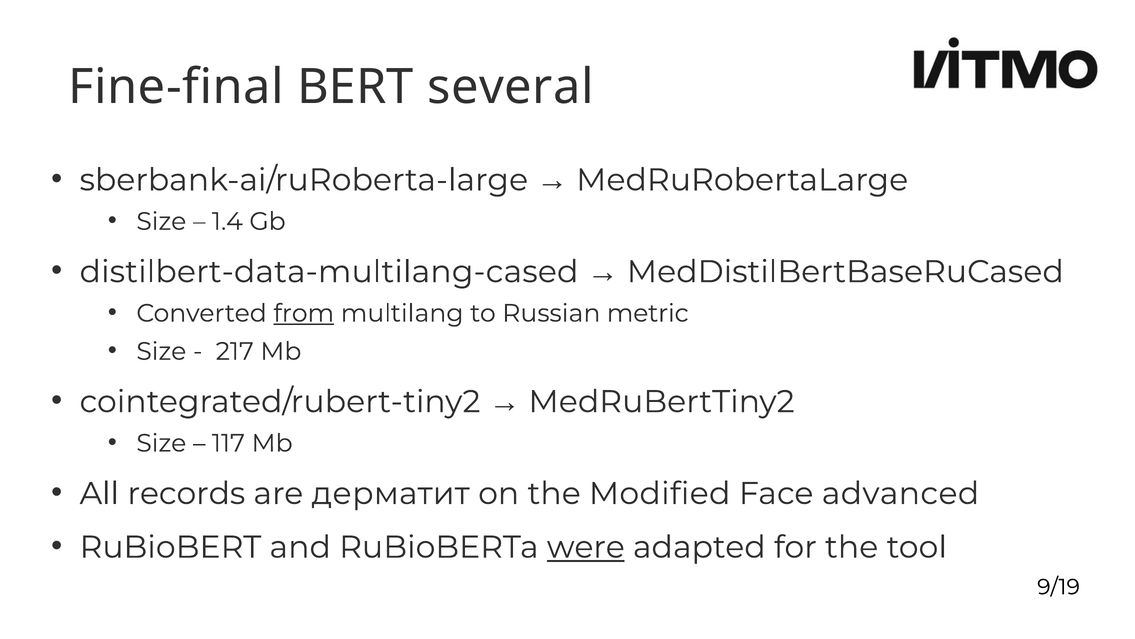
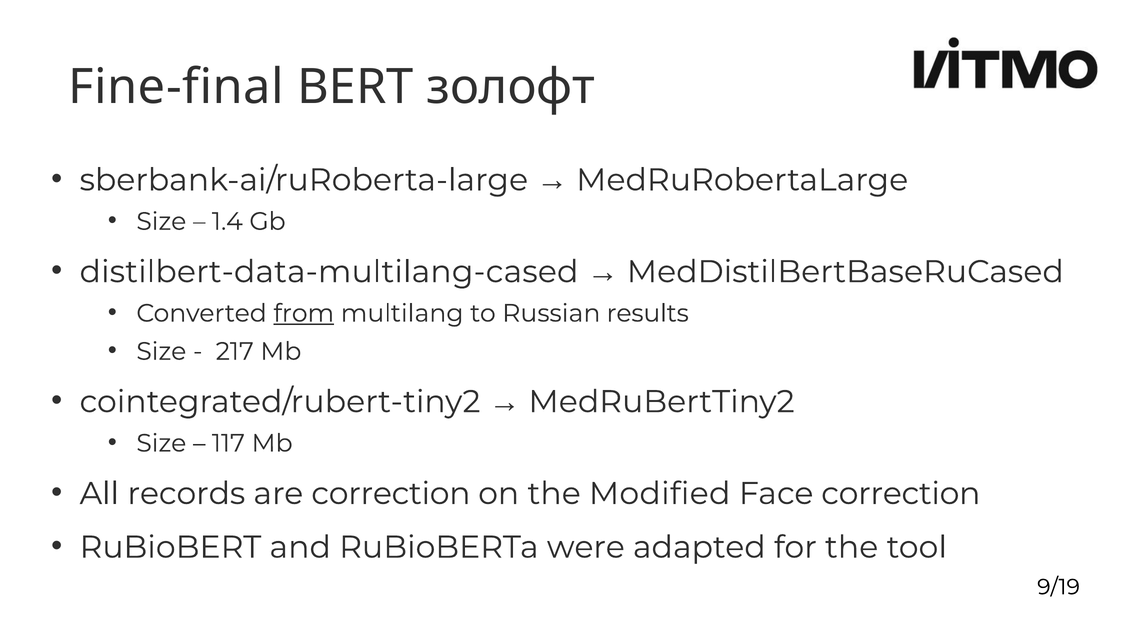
several: several -> золофт
metric: metric -> results
are дерматит: дерматит -> correction
Face advanced: advanced -> correction
were underline: present -> none
